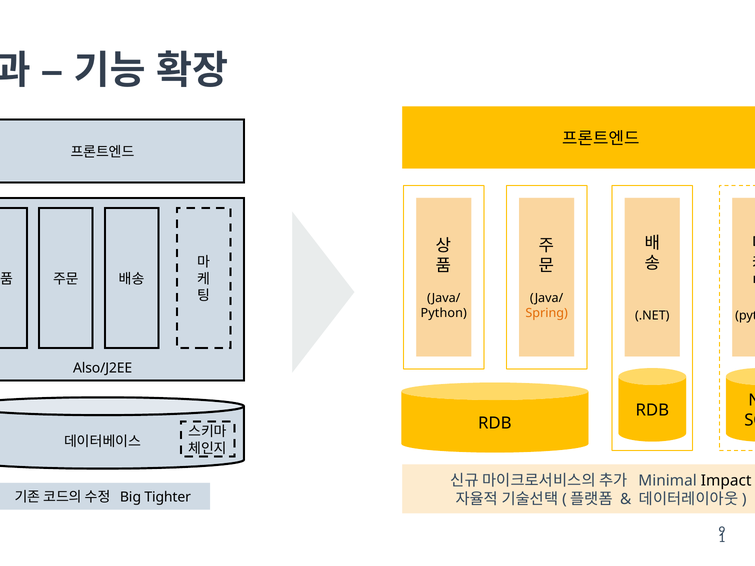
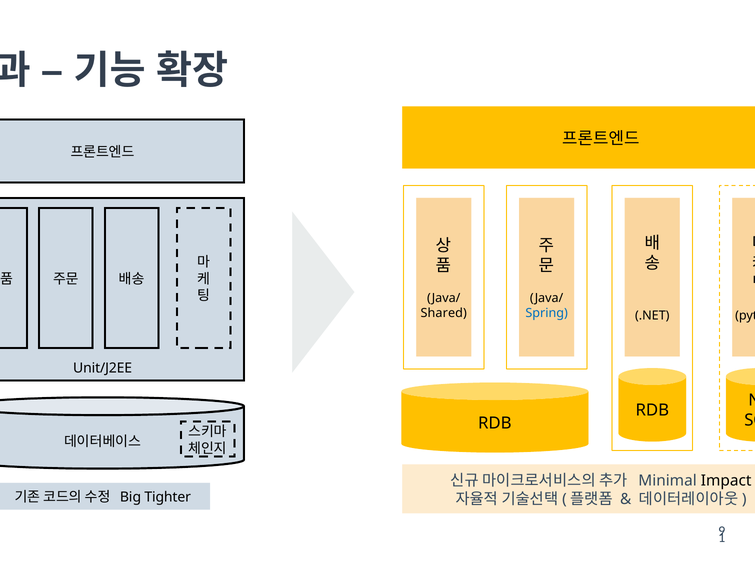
Python at (444, 313): Python -> Shared
Spring colour: orange -> blue
Also/J2EE: Also/J2EE -> Unit/J2EE
